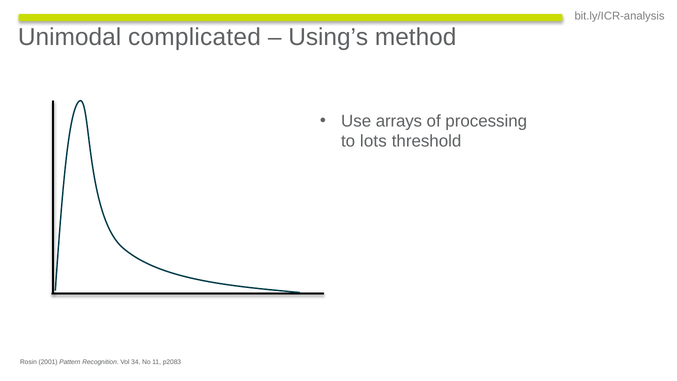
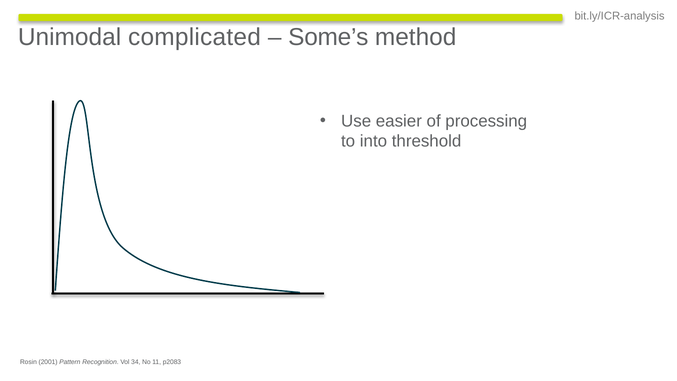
Using’s: Using’s -> Some’s
arrays: arrays -> easier
lots: lots -> into
